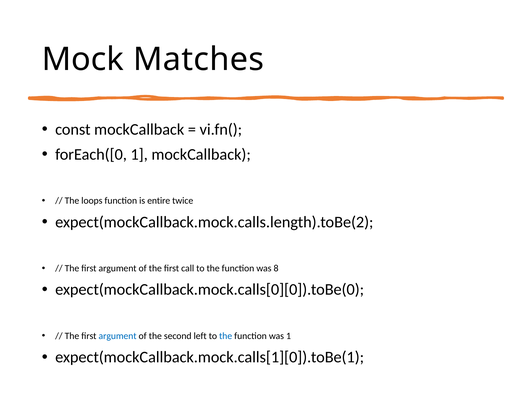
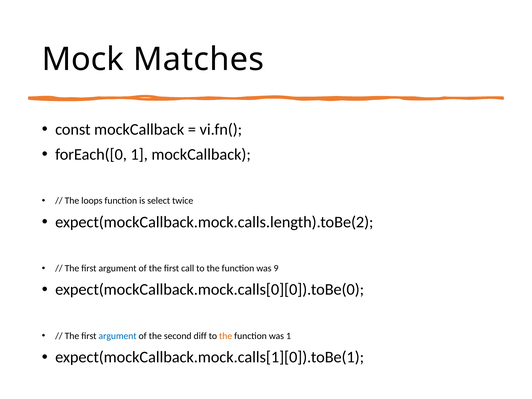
entire: entire -> select
8: 8 -> 9
left: left -> diff
the at (226, 336) colour: blue -> orange
